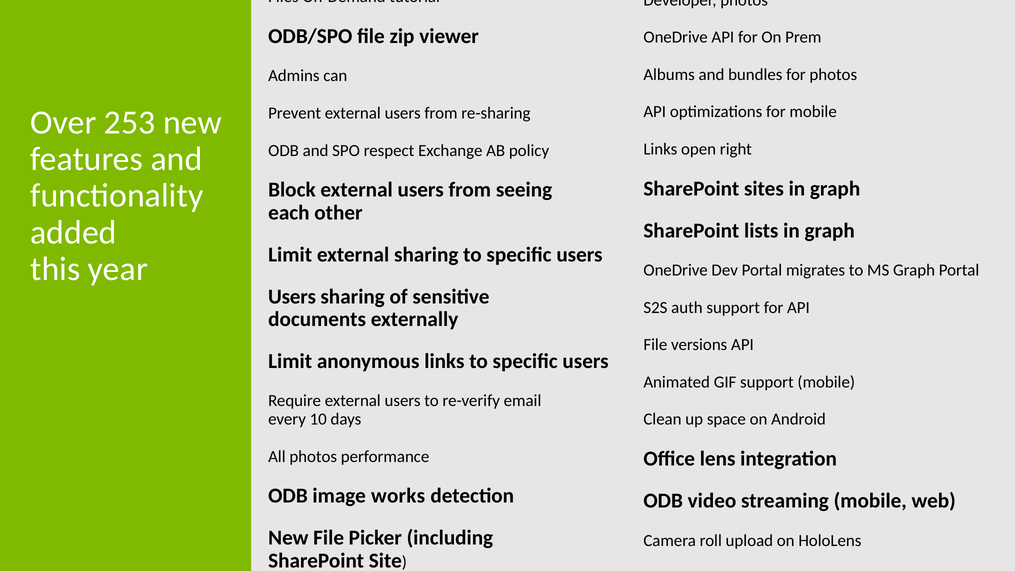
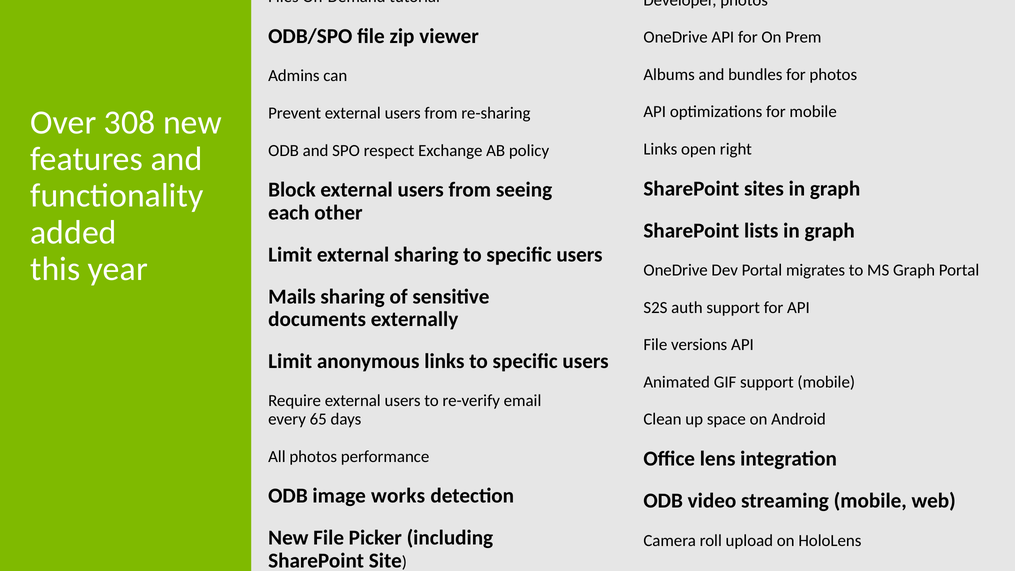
253: 253 -> 308
Users at (292, 297): Users -> Mails
10: 10 -> 65
